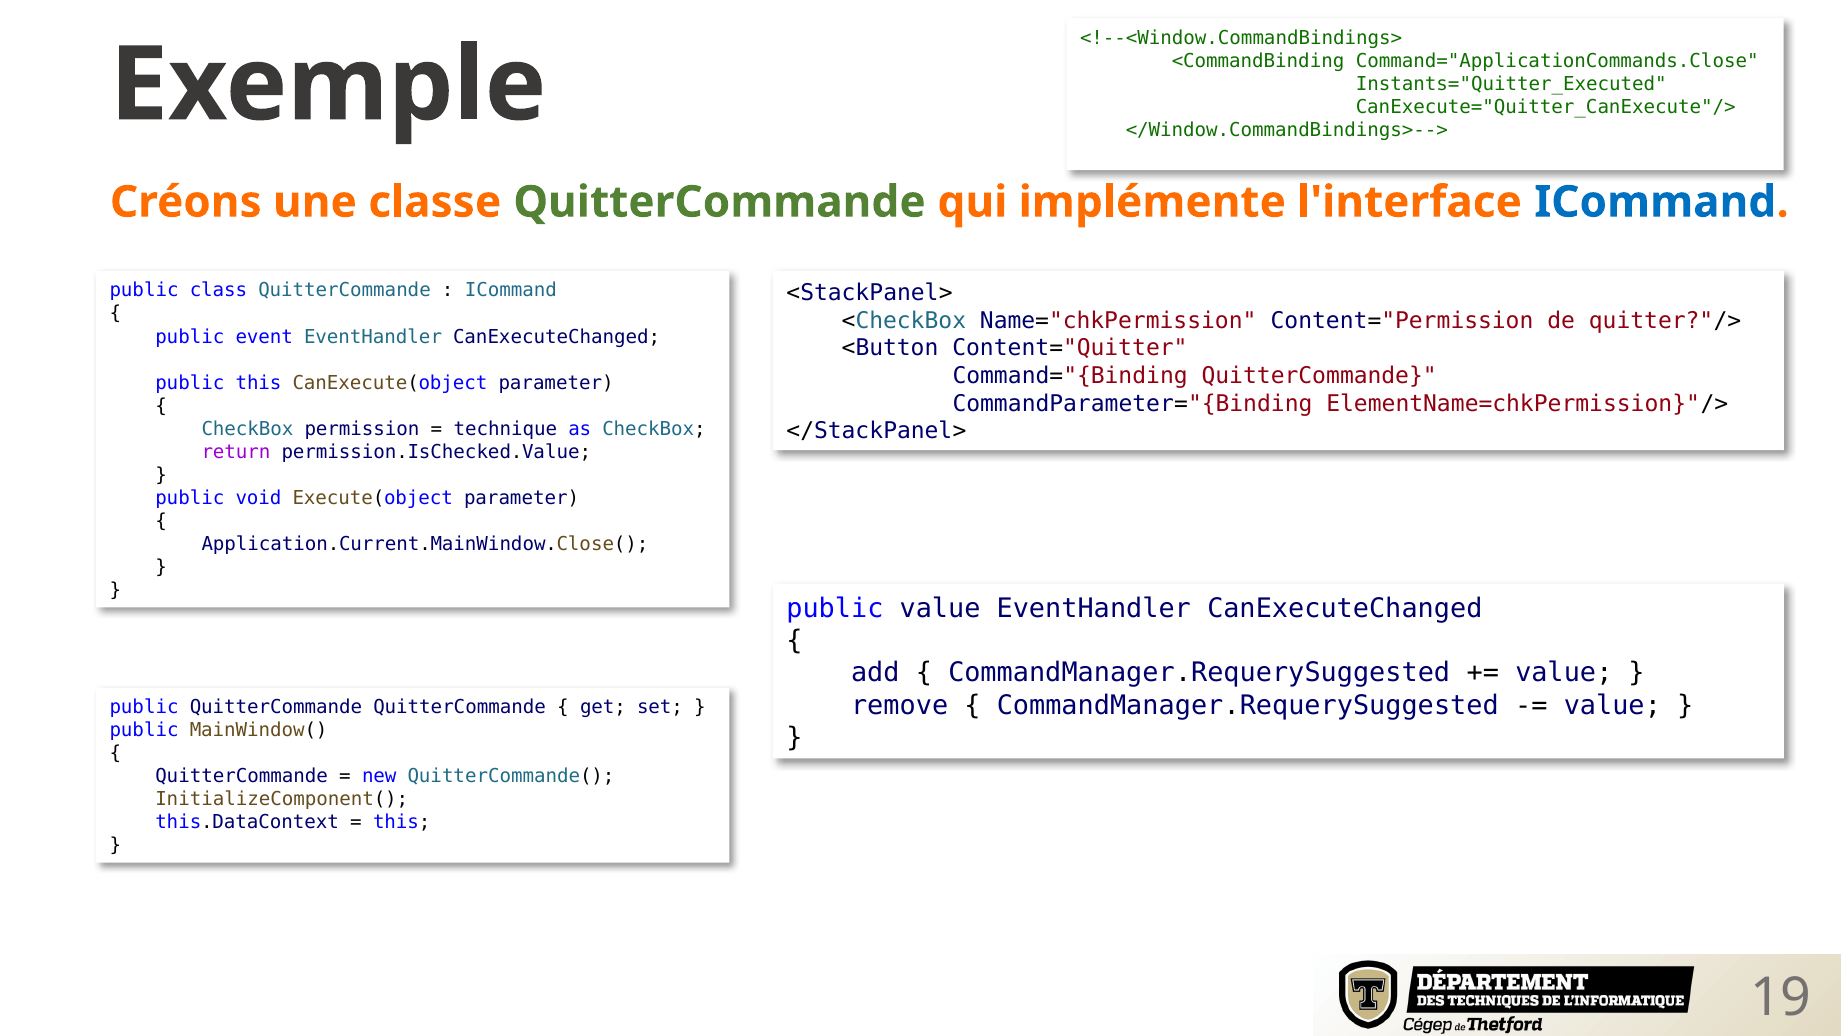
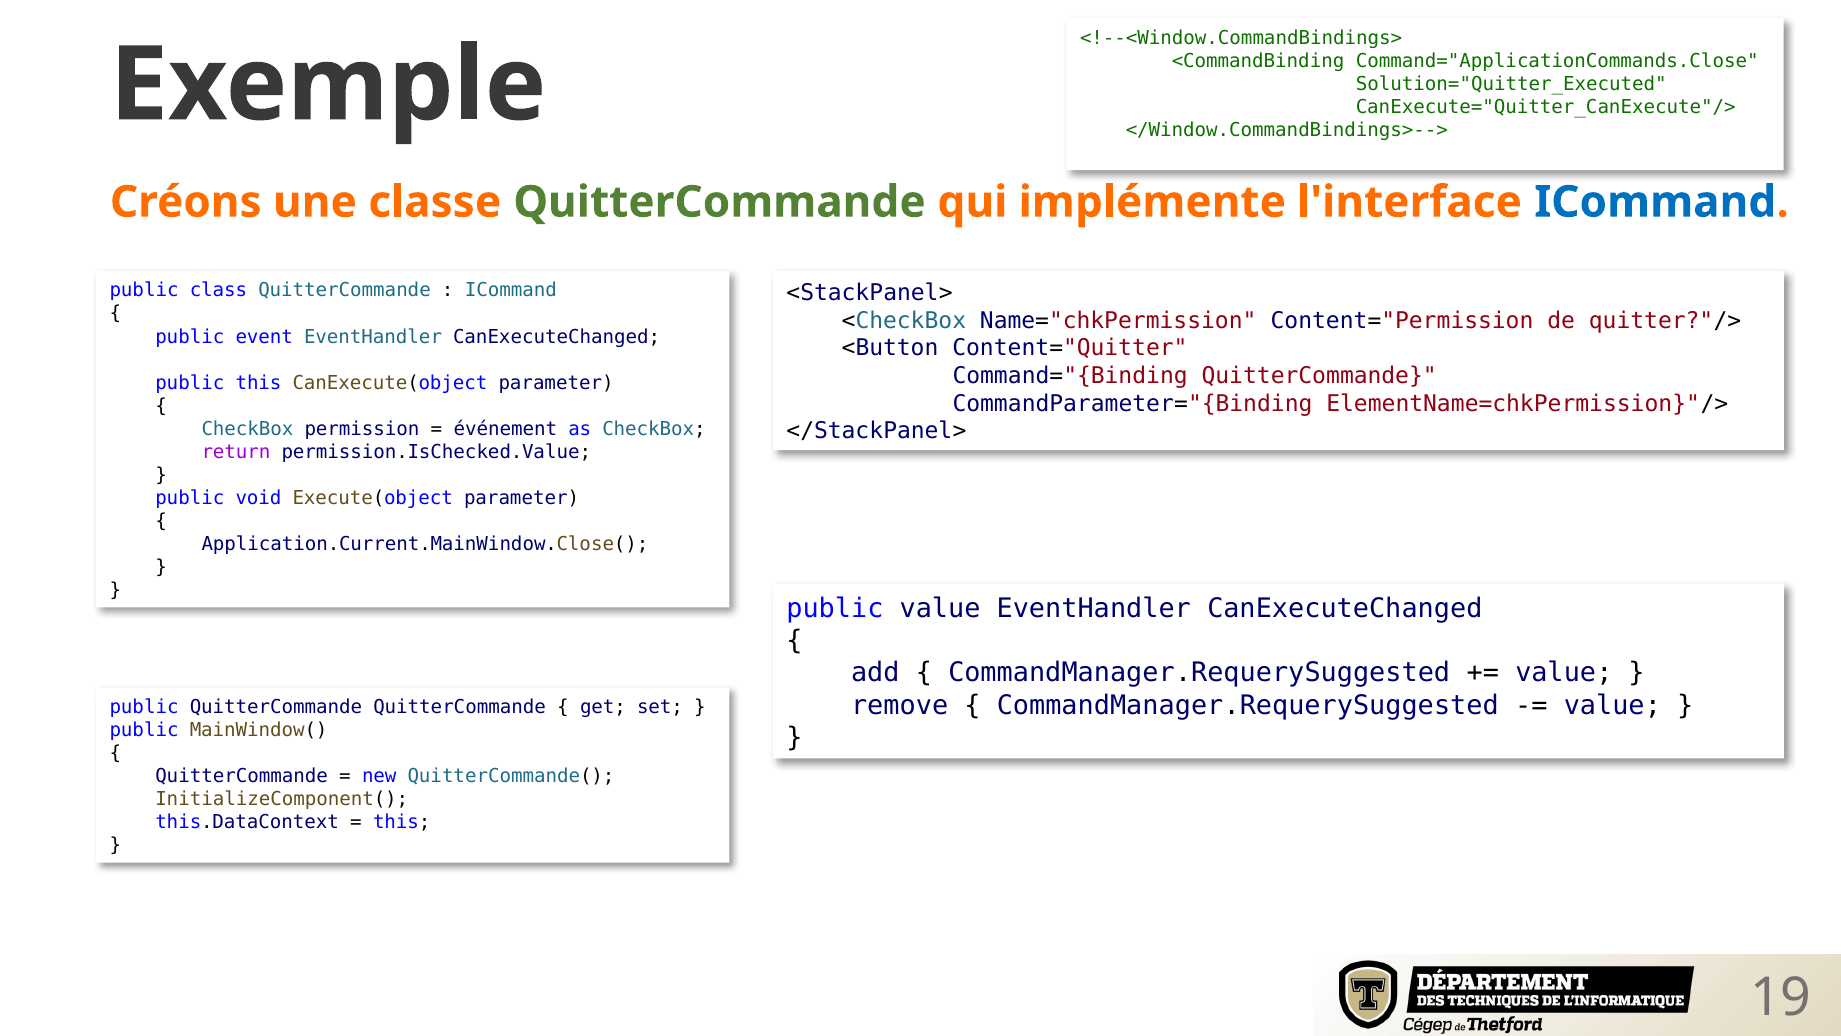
Instants="Quitter_Executed: Instants="Quitter_Executed -> Solution="Quitter_Executed
technique: technique -> événement
